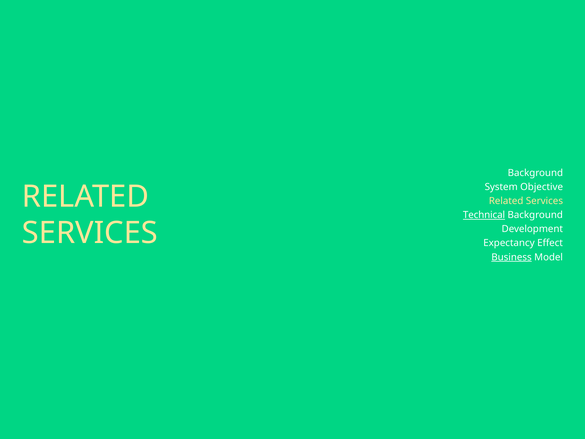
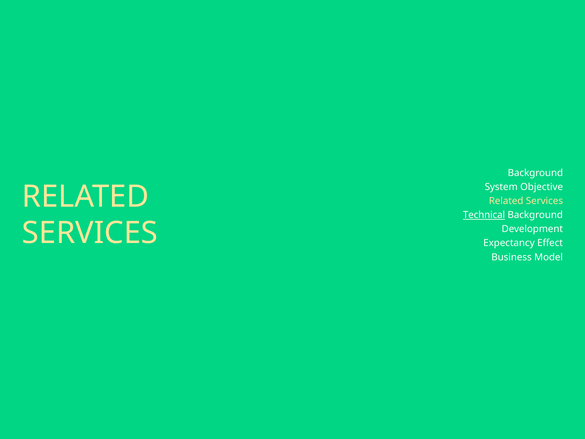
Business underline: present -> none
